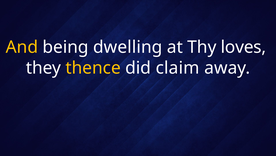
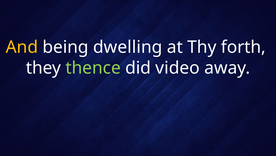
loves: loves -> forth
thence colour: yellow -> light green
claim: claim -> video
